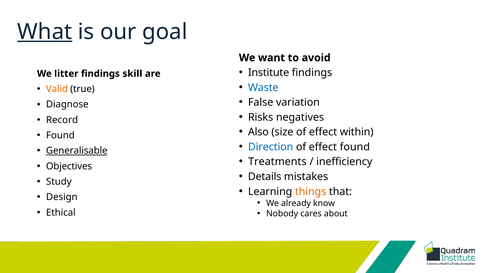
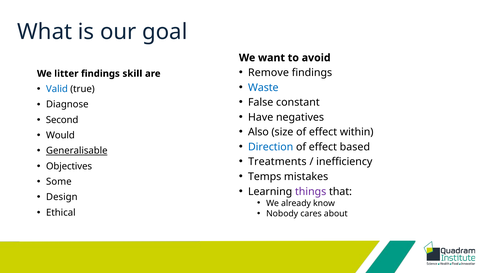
What underline: present -> none
Institute: Institute -> Remove
Valid colour: orange -> blue
variation: variation -> constant
Risks: Risks -> Have
Record: Record -> Second
Found at (60, 135): Found -> Would
effect found: found -> based
Details: Details -> Temps
Study: Study -> Some
things colour: orange -> purple
